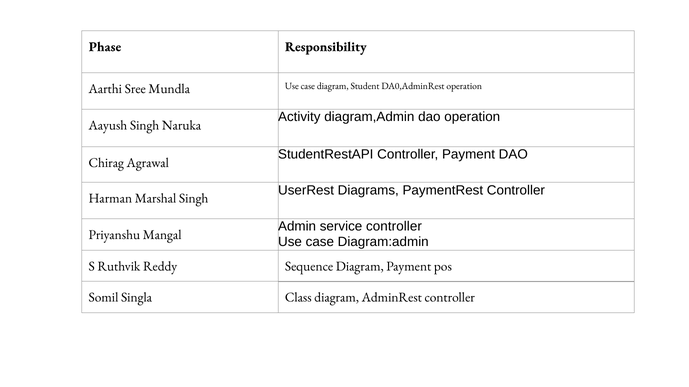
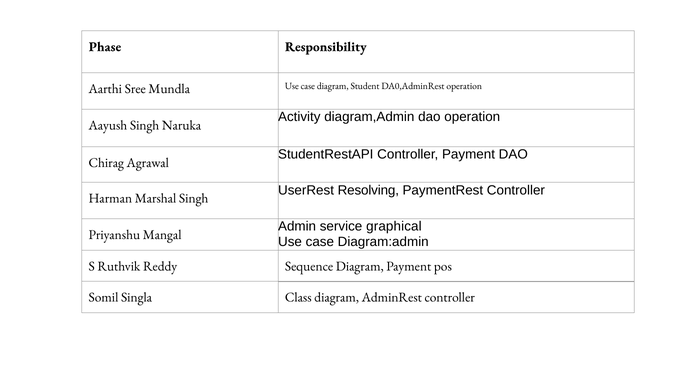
Diagrams: Diagrams -> Resolving
service controller: controller -> graphical
